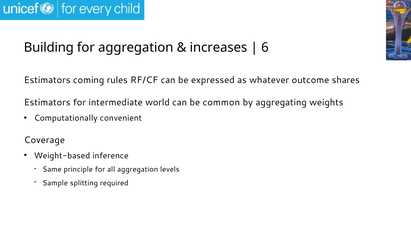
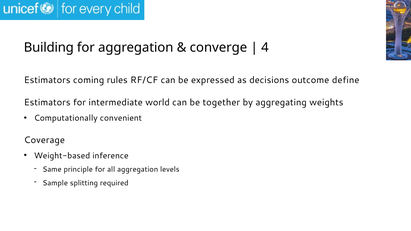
increases: increases -> converge
6: 6 -> 4
whatever: whatever -> decisions
shares: shares -> define
common: common -> together
